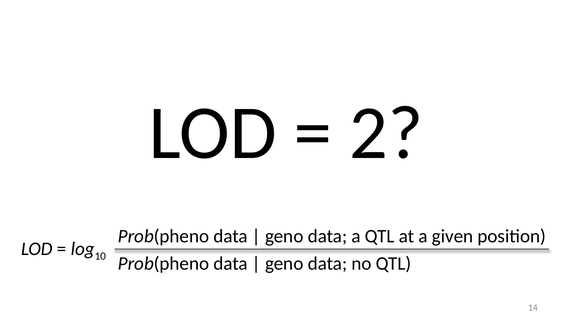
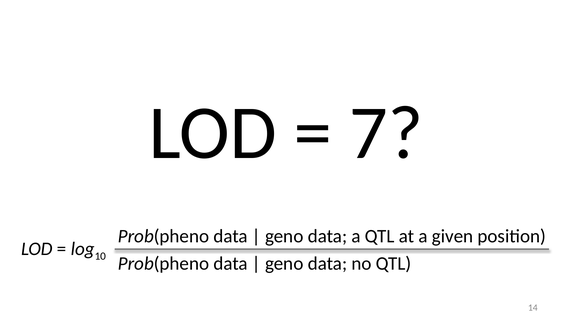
2: 2 -> 7
